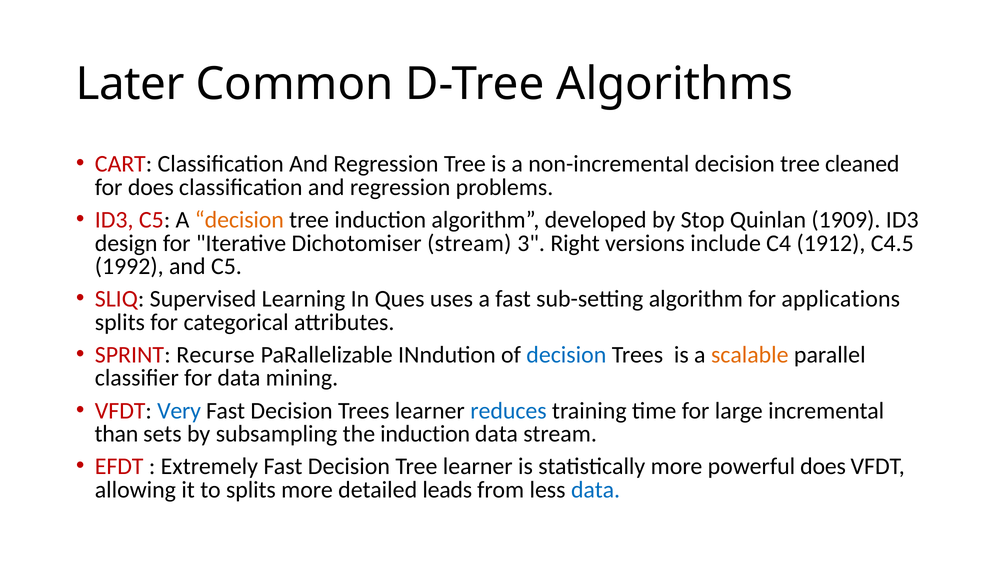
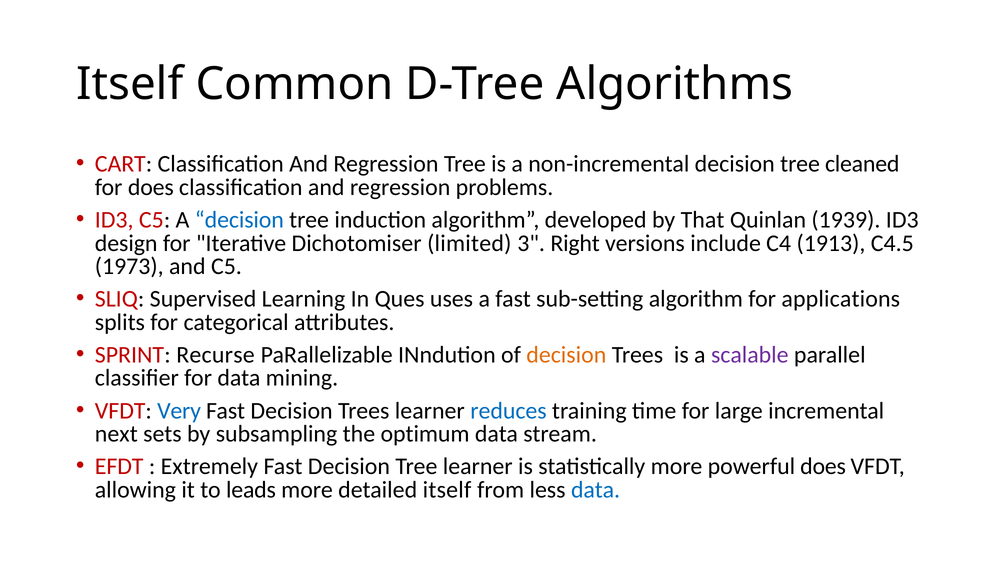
Later at (130, 84): Later -> Itself
decision at (239, 220) colour: orange -> blue
Stop: Stop -> That
1909: 1909 -> 1939
Dichotomiser stream: stream -> limited
1912: 1912 -> 1913
1992: 1992 -> 1973
decision at (566, 354) colour: blue -> orange
scalable colour: orange -> purple
than: than -> next
the induction: induction -> optimum
to splits: splits -> leads
detailed leads: leads -> itself
